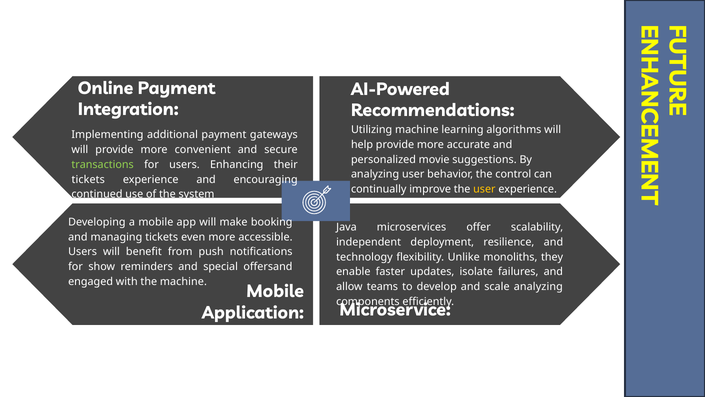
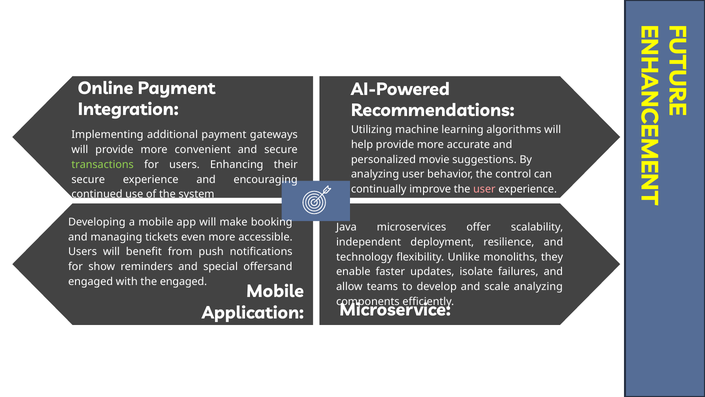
tickets at (88, 179): tickets -> secure
user at (484, 189) colour: yellow -> pink
the machine: machine -> engaged
